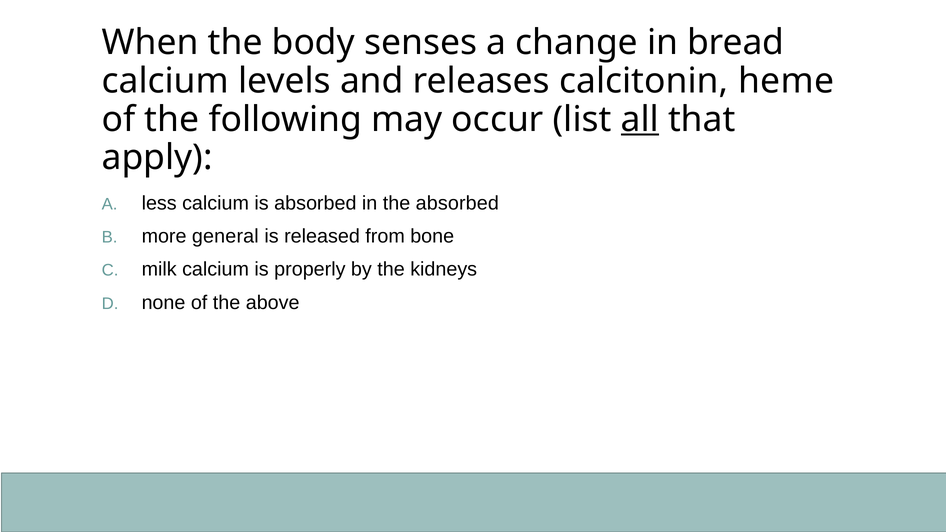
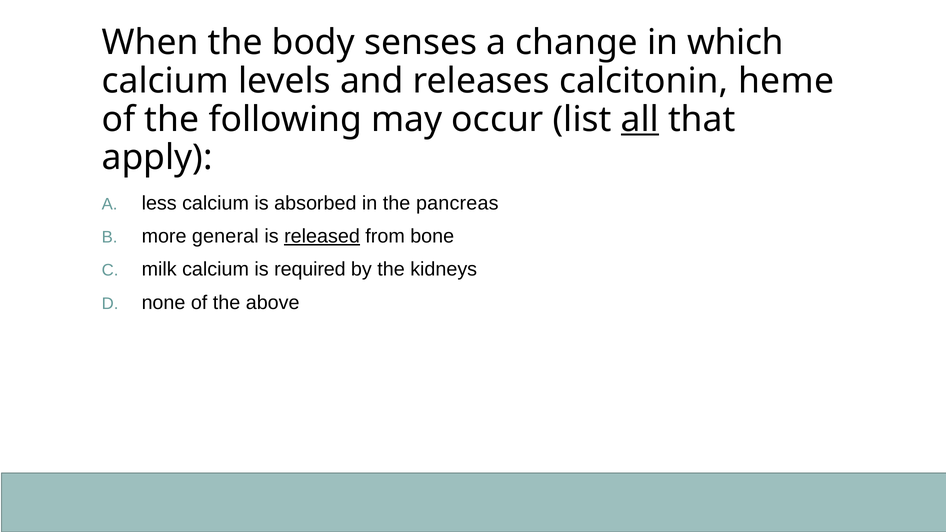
bread: bread -> which
the absorbed: absorbed -> pancreas
released underline: none -> present
properly: properly -> required
